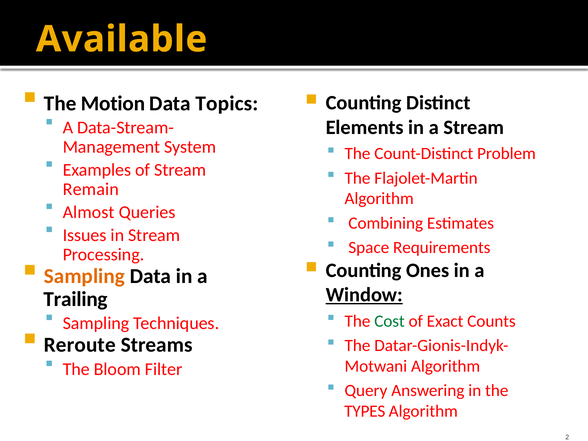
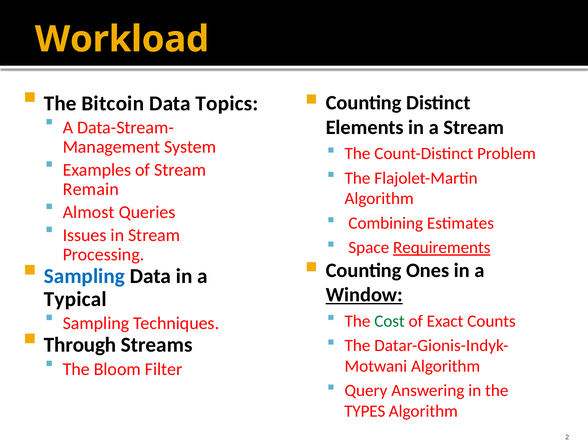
Available: Available -> Workload
Motion: Motion -> Bitcoin
Requirements underline: none -> present
Sampling at (84, 276) colour: orange -> blue
Trailing: Trailing -> Typical
Reroute: Reroute -> Through
